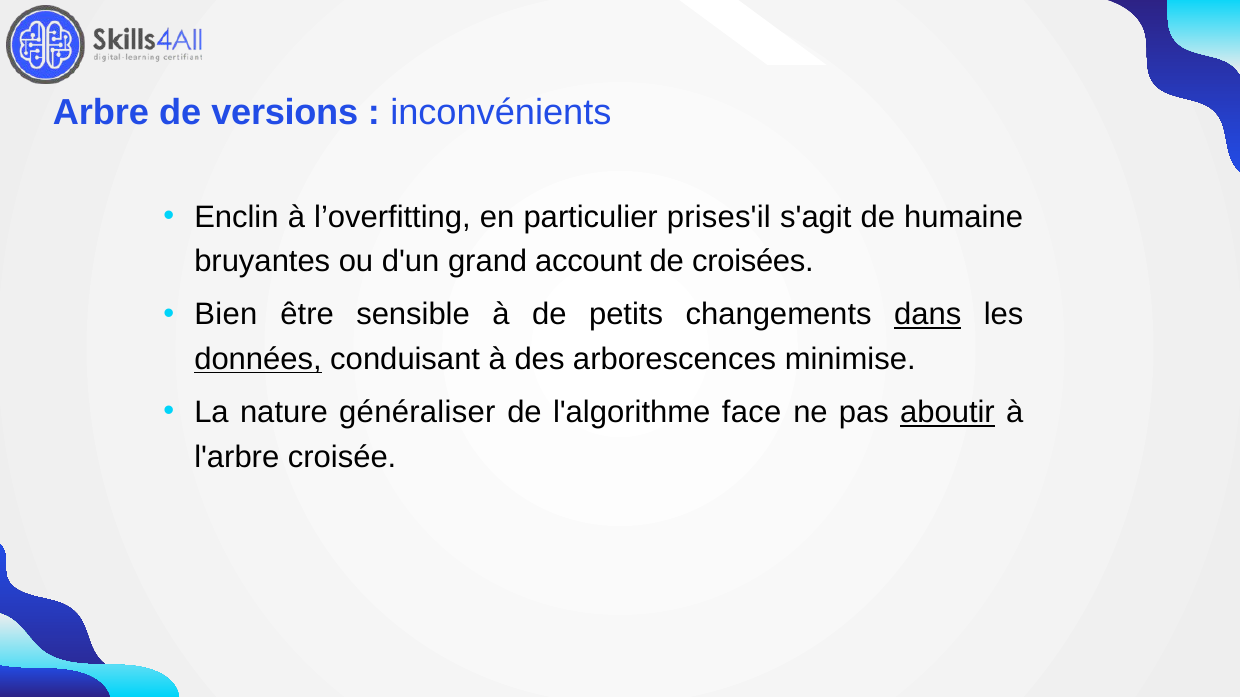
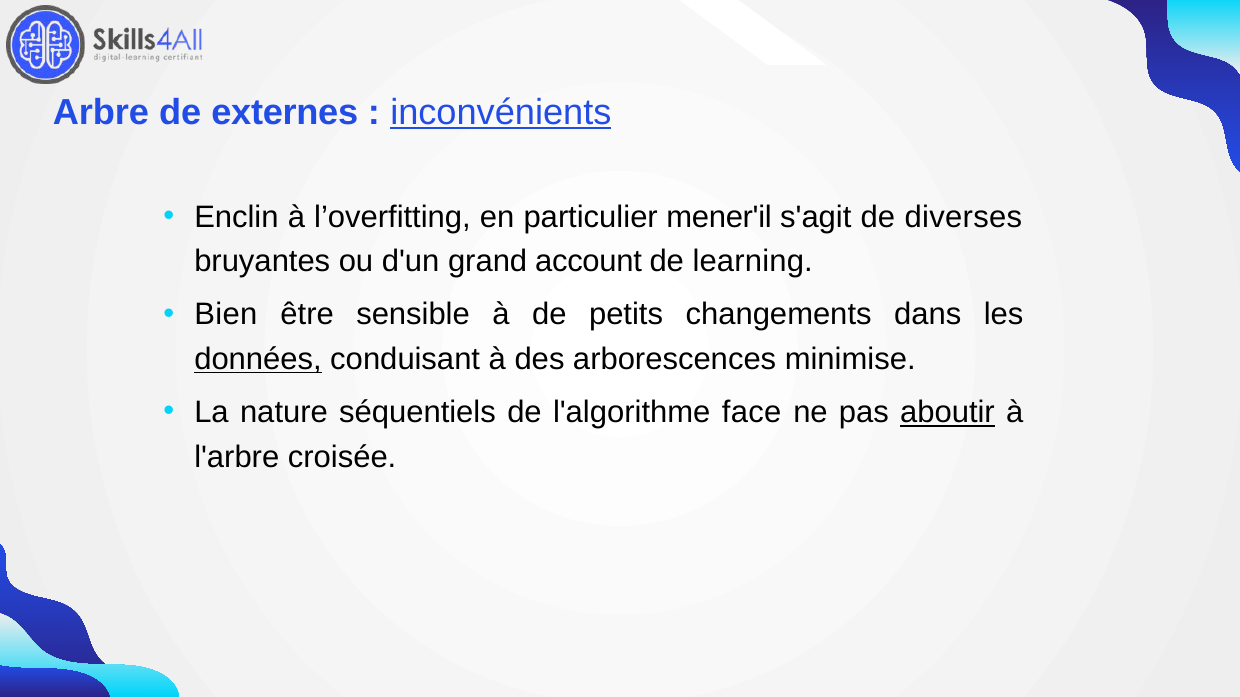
versions: versions -> externes
inconvénients underline: none -> present
prises'il: prises'il -> mener'il
humaine: humaine -> diverses
croisées: croisées -> learning
dans underline: present -> none
généraliser: généraliser -> séquentiels
